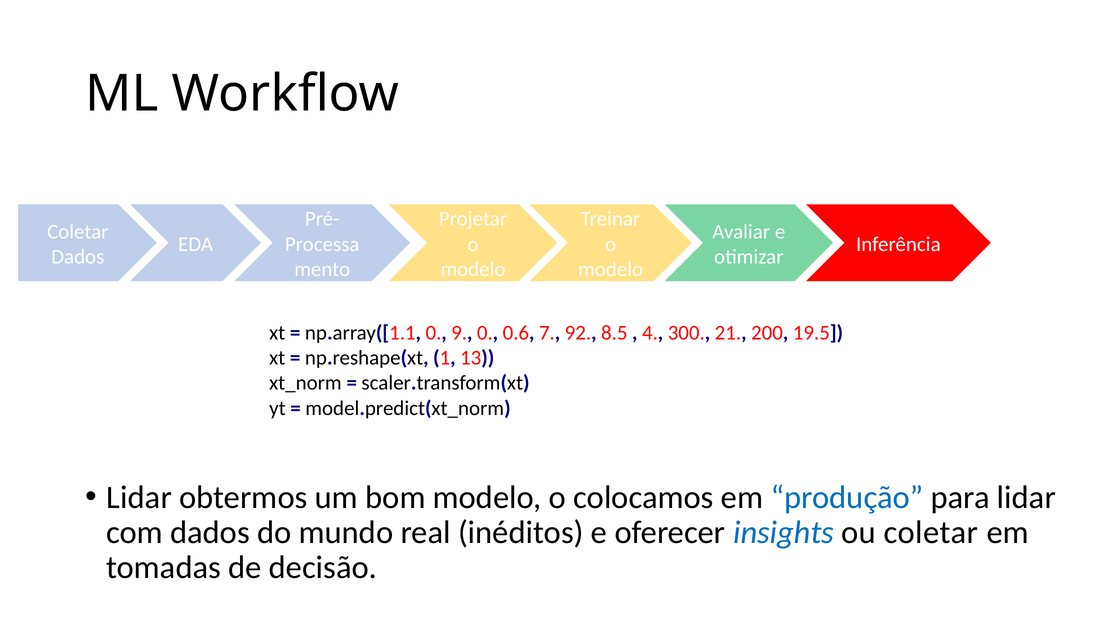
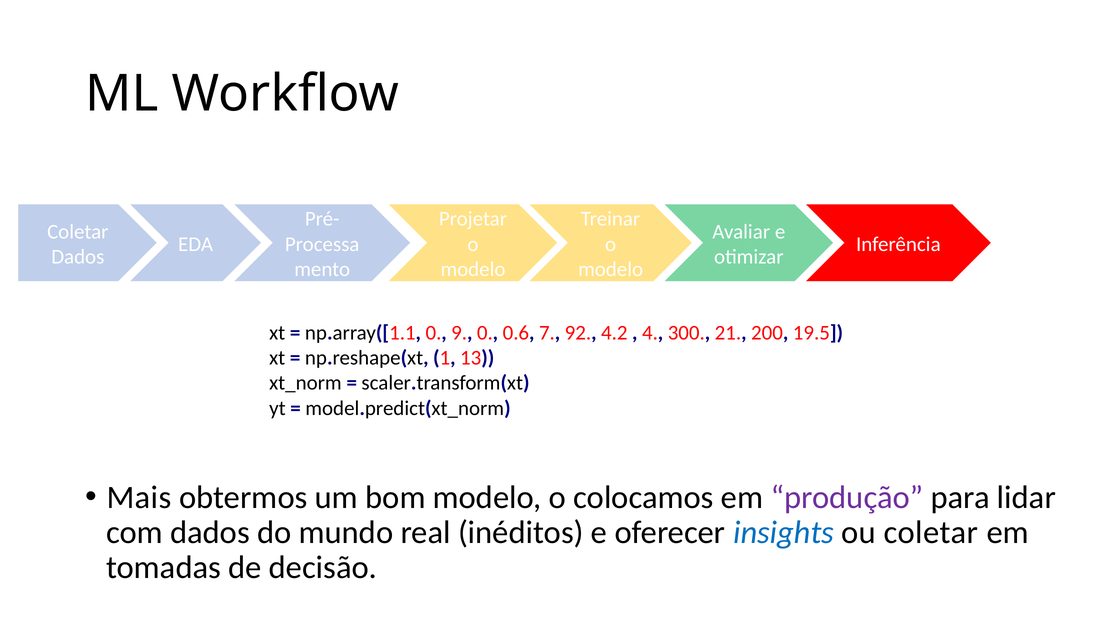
8.5: 8.5 -> 4.2
Lidar at (139, 497): Lidar -> Mais
produção colour: blue -> purple
